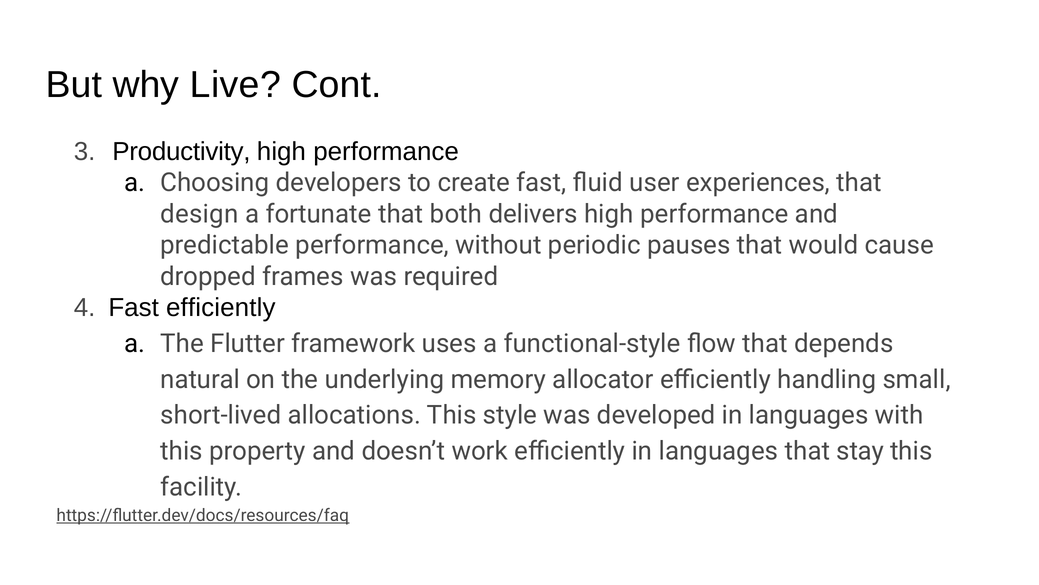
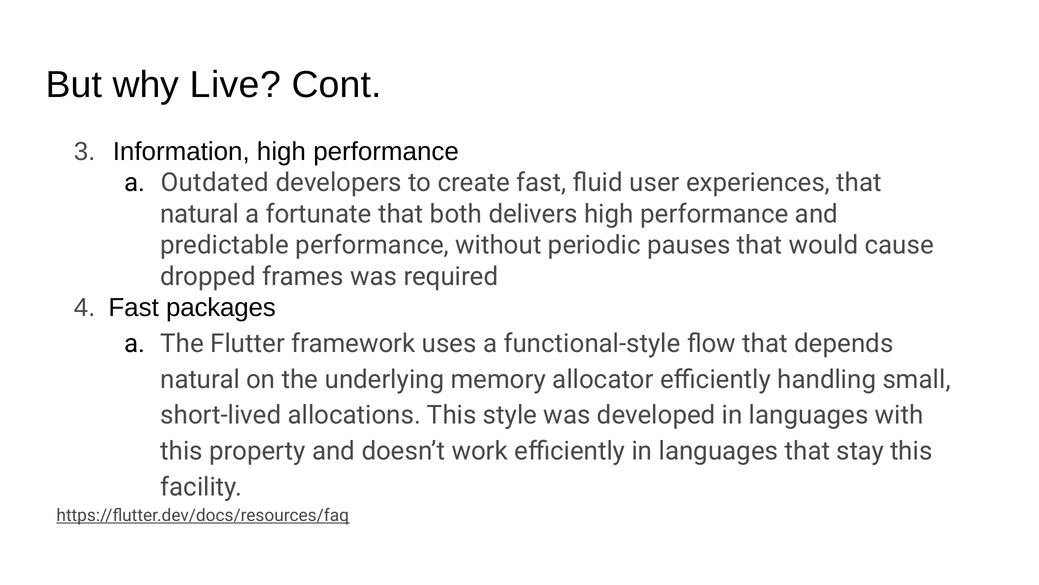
Productivity: Productivity -> Information
Choosing: Choosing -> Outdated
design at (199, 214): design -> natural
Fast efficiently: efficiently -> packages
